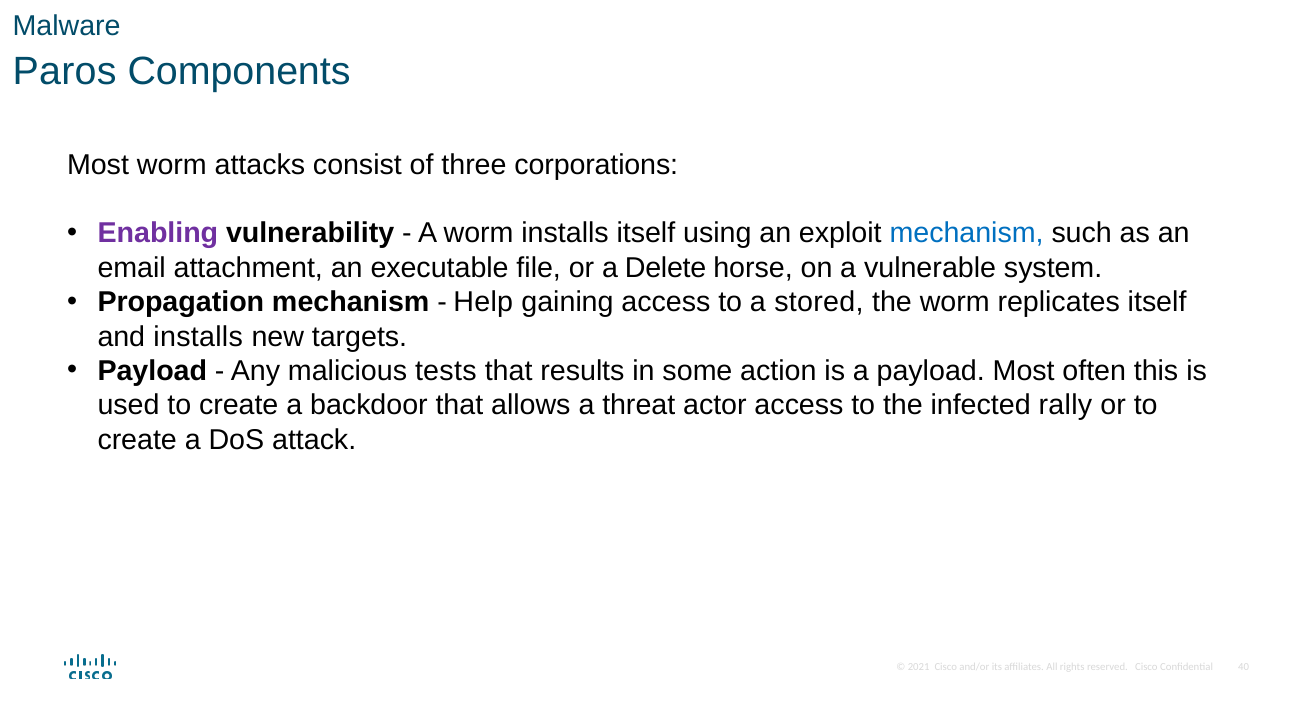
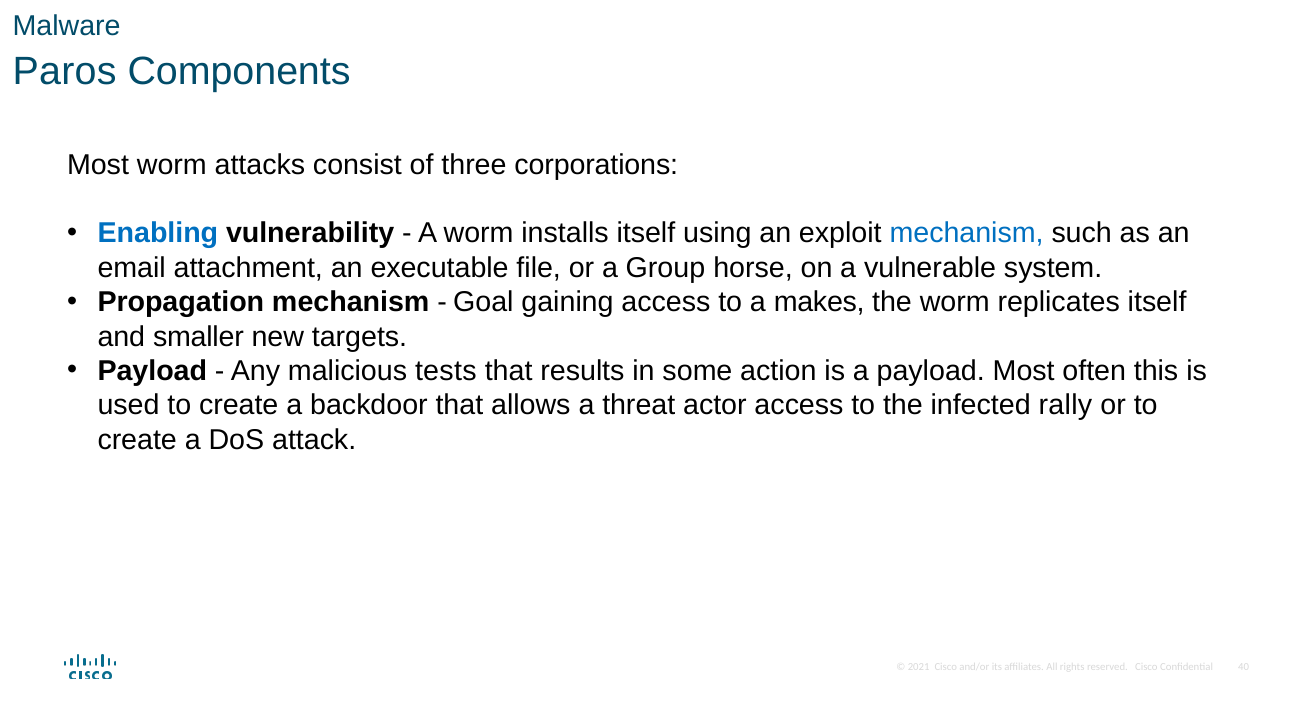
Enabling colour: purple -> blue
Delete: Delete -> Group
Help: Help -> Goal
stored: stored -> makes
and installs: installs -> smaller
